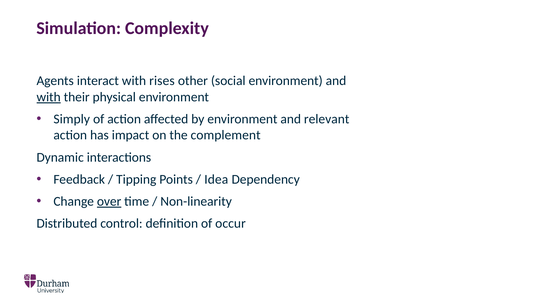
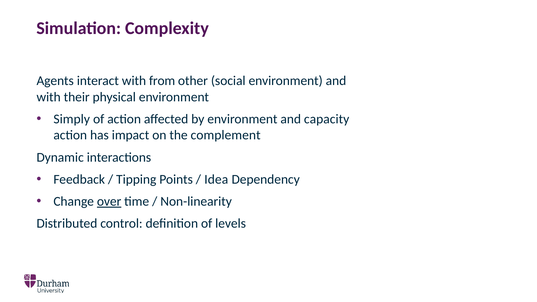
rises: rises -> from
with at (49, 97) underline: present -> none
relevant: relevant -> capacity
occur: occur -> levels
